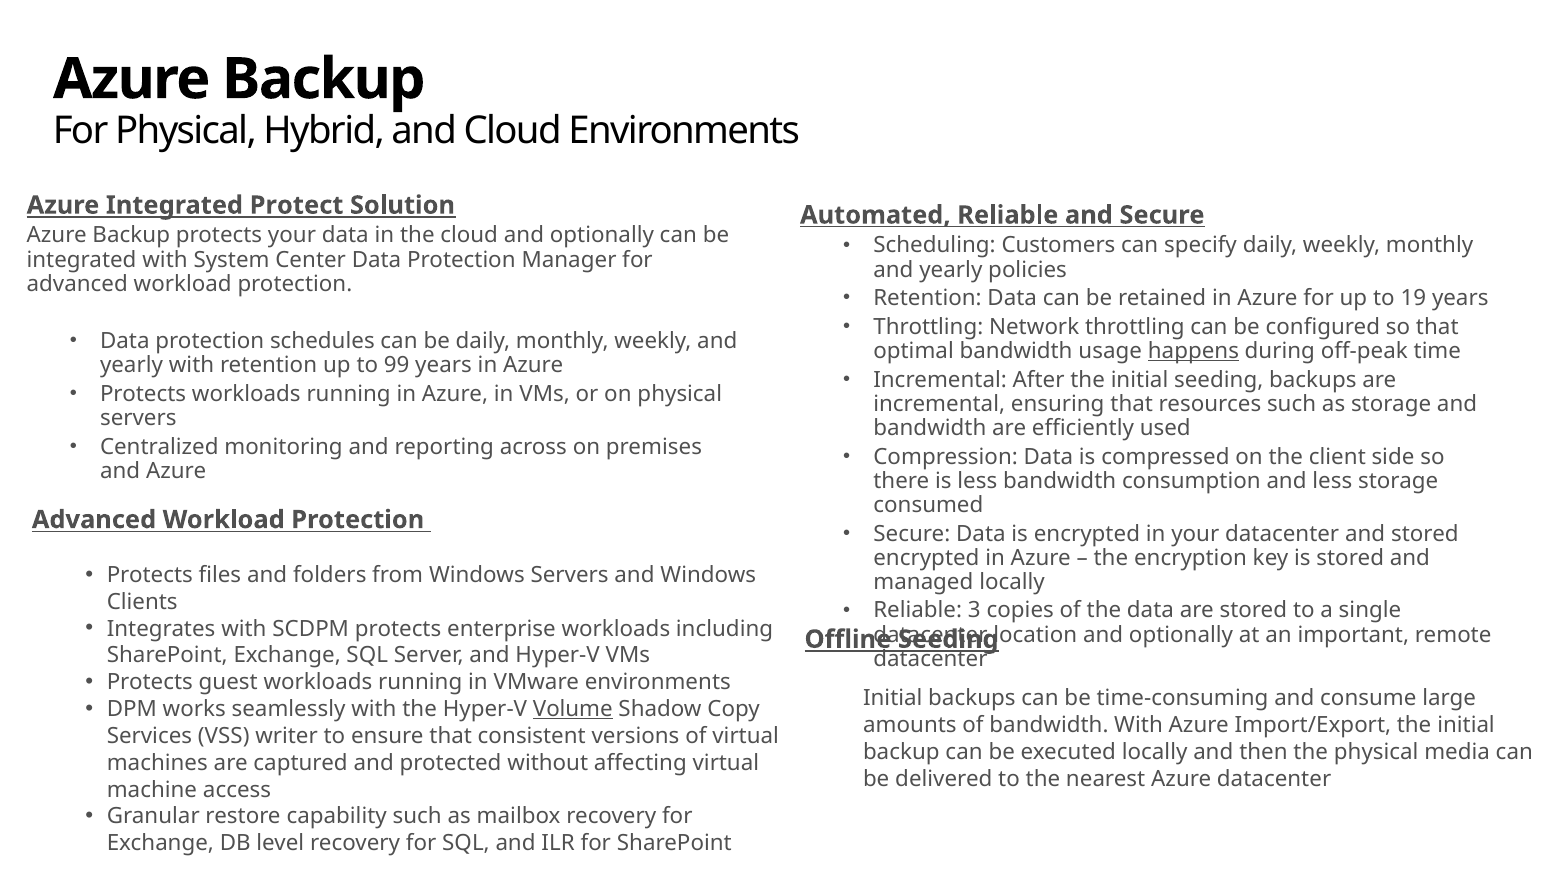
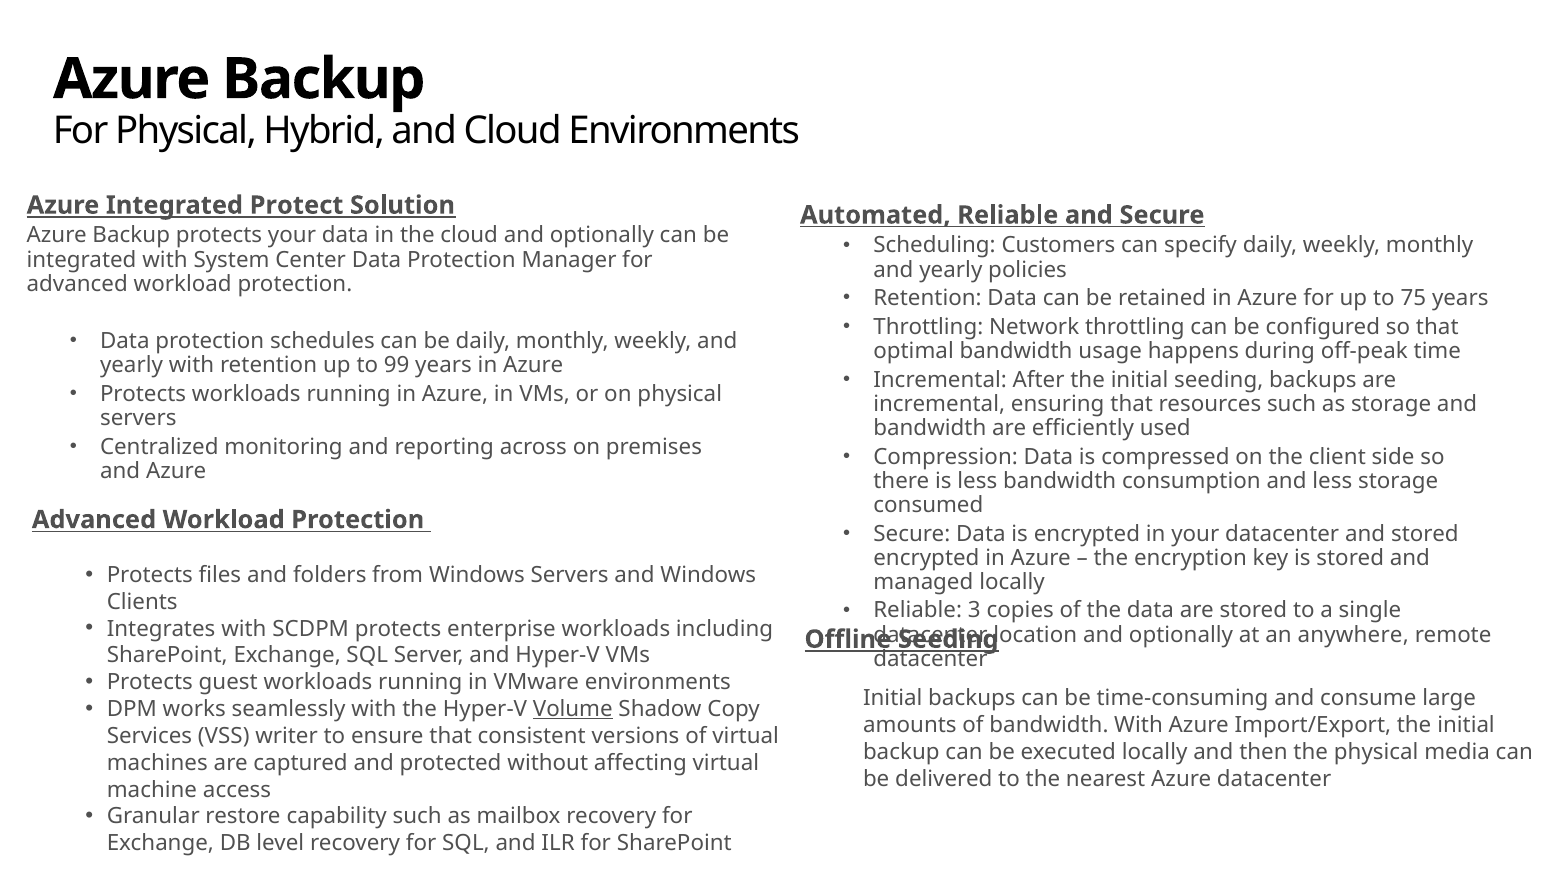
19: 19 -> 75
happens underline: present -> none
important: important -> anywhere
